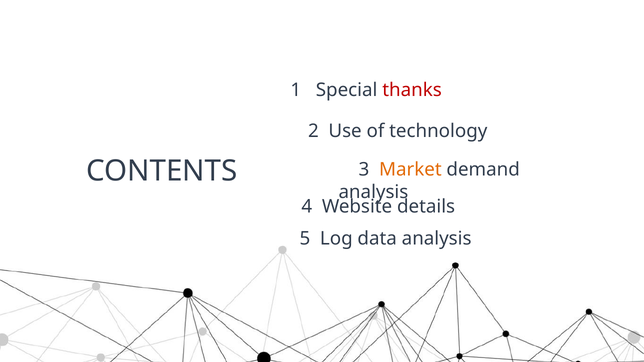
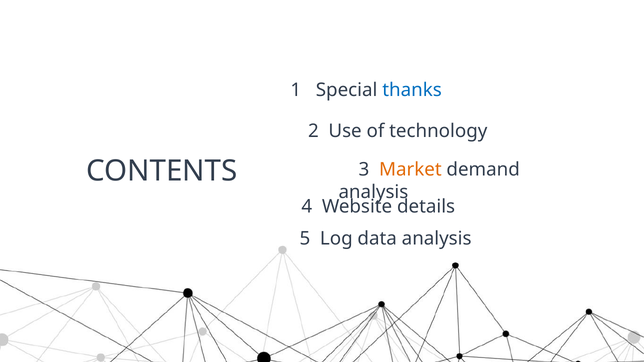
thanks colour: red -> blue
